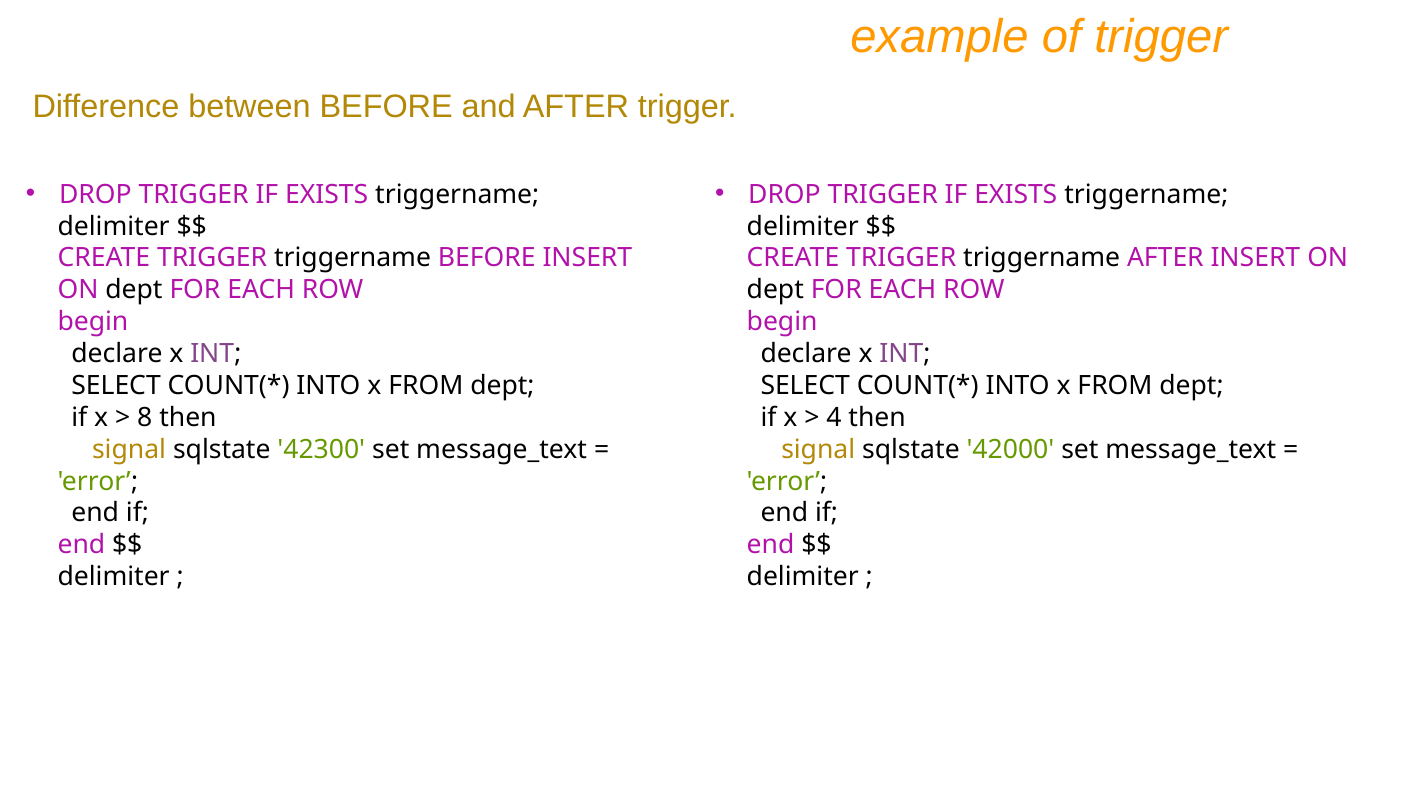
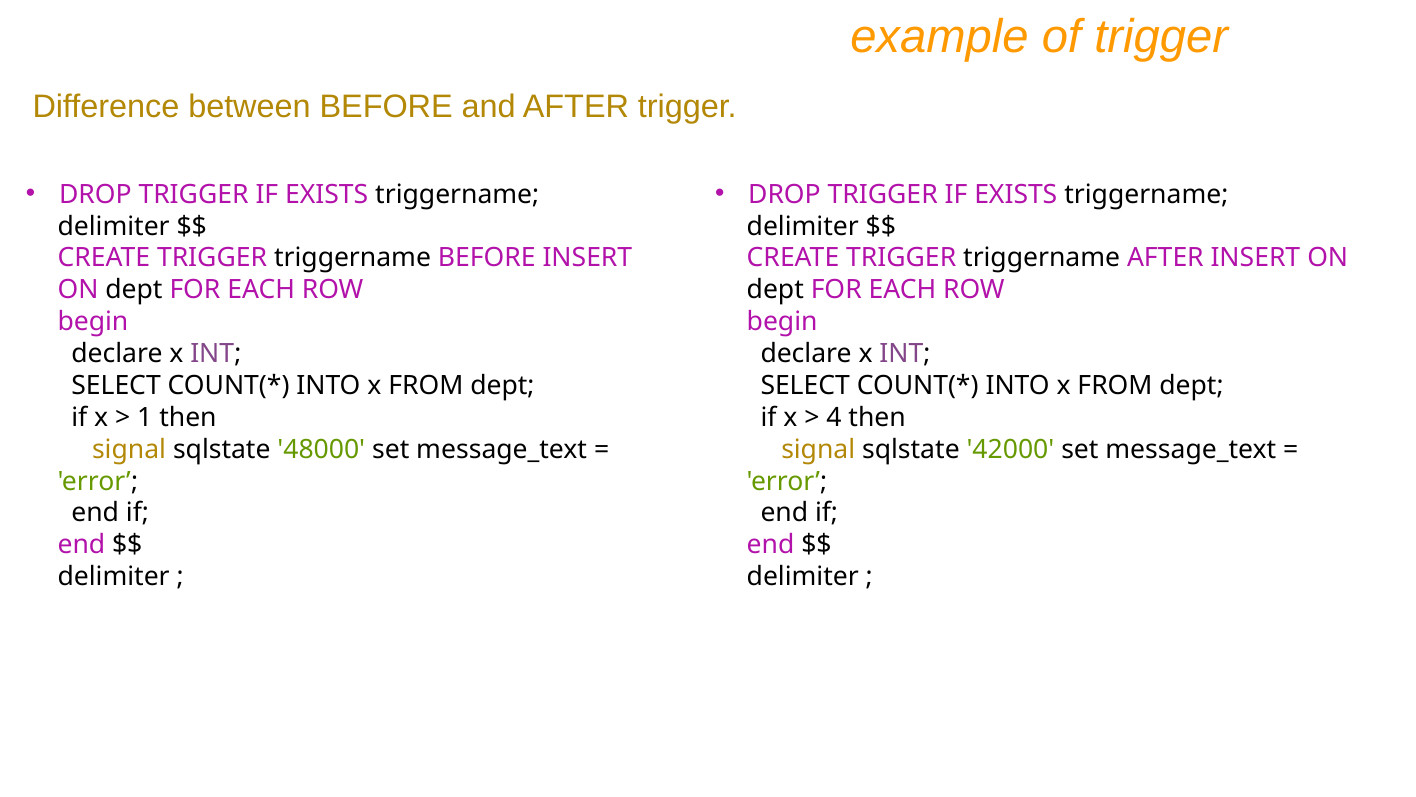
8: 8 -> 1
42300: 42300 -> 48000
